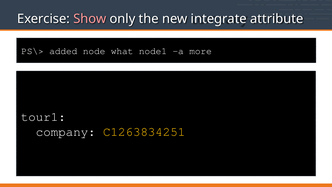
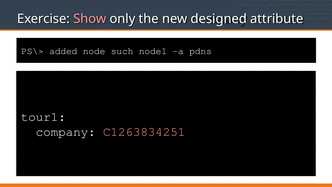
integrate: integrate -> designed
what: what -> such
more: more -> pdns
C1263834251 colour: yellow -> pink
